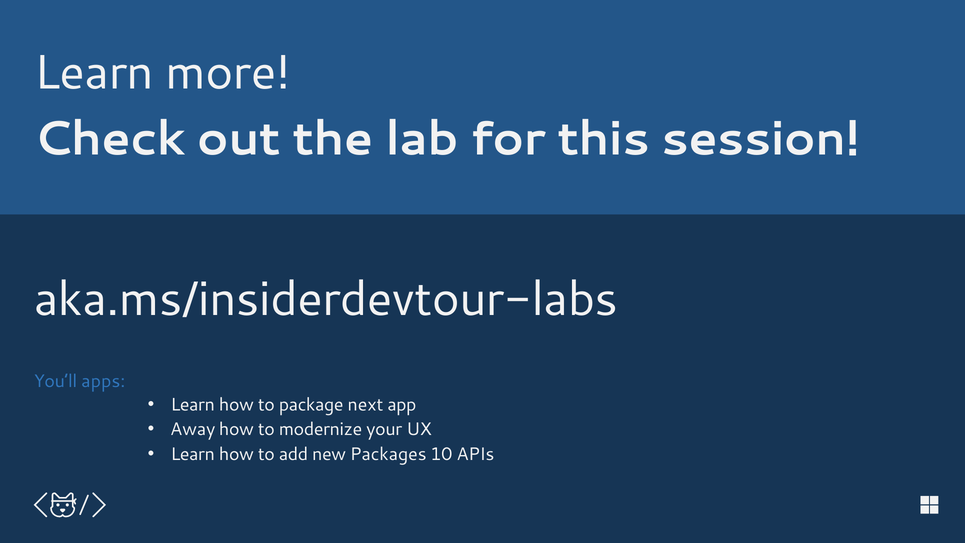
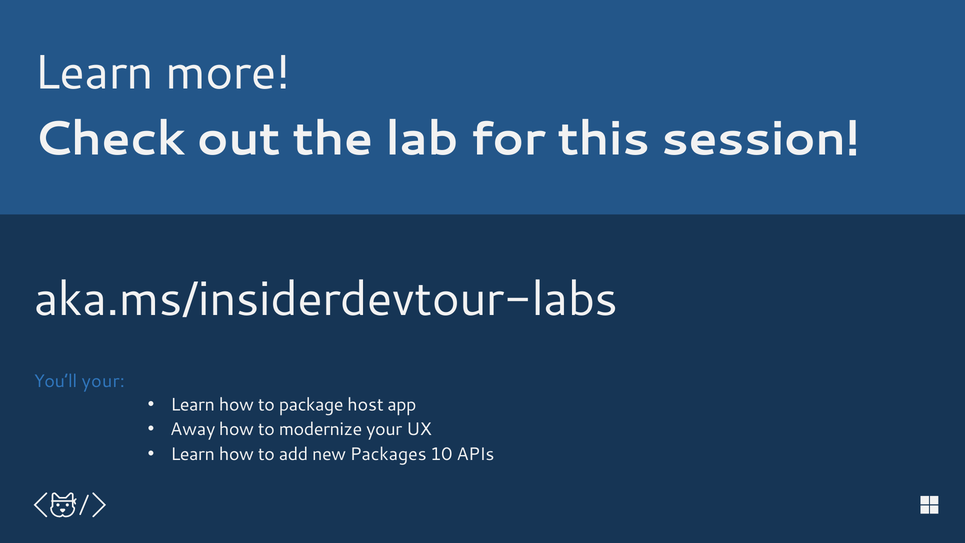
apps at (103, 381): apps -> your
next: next -> host
